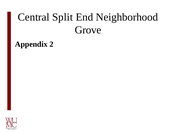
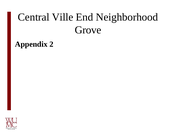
Split: Split -> Ville
